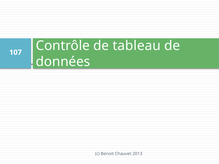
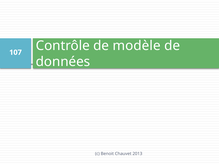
tableau: tableau -> modèle
